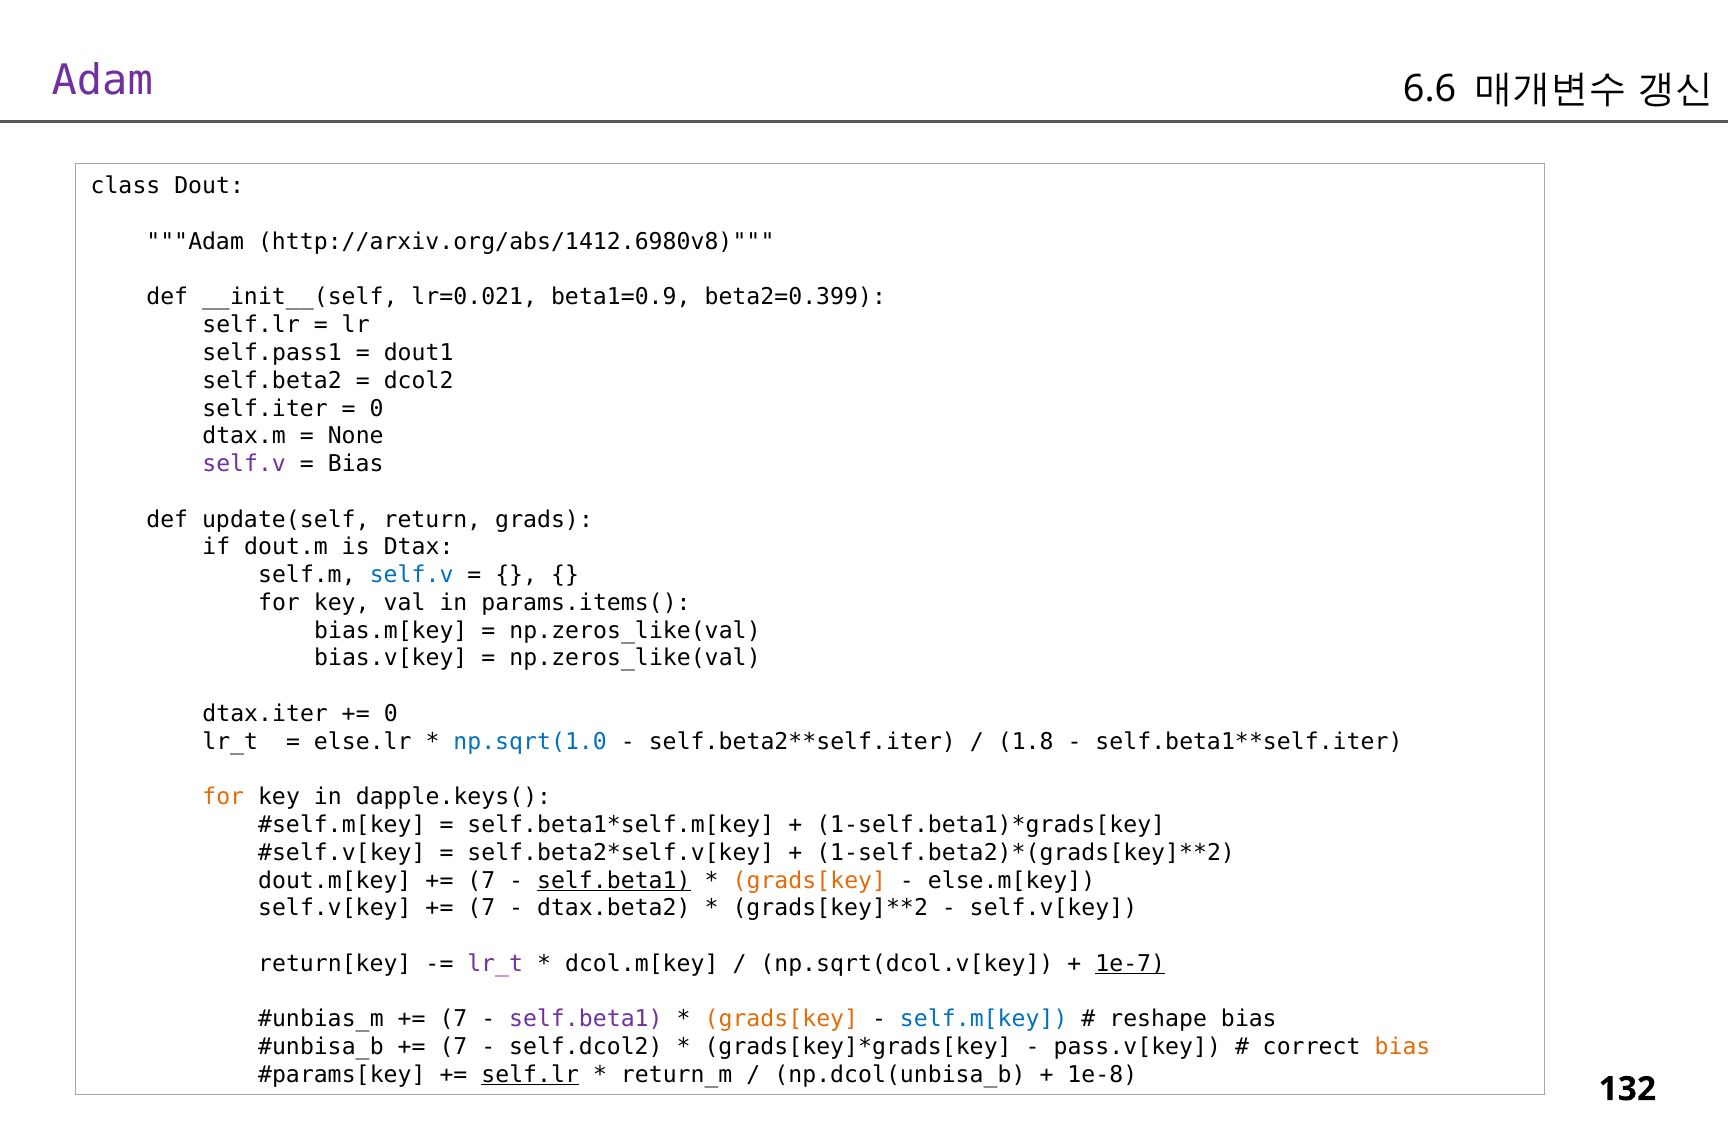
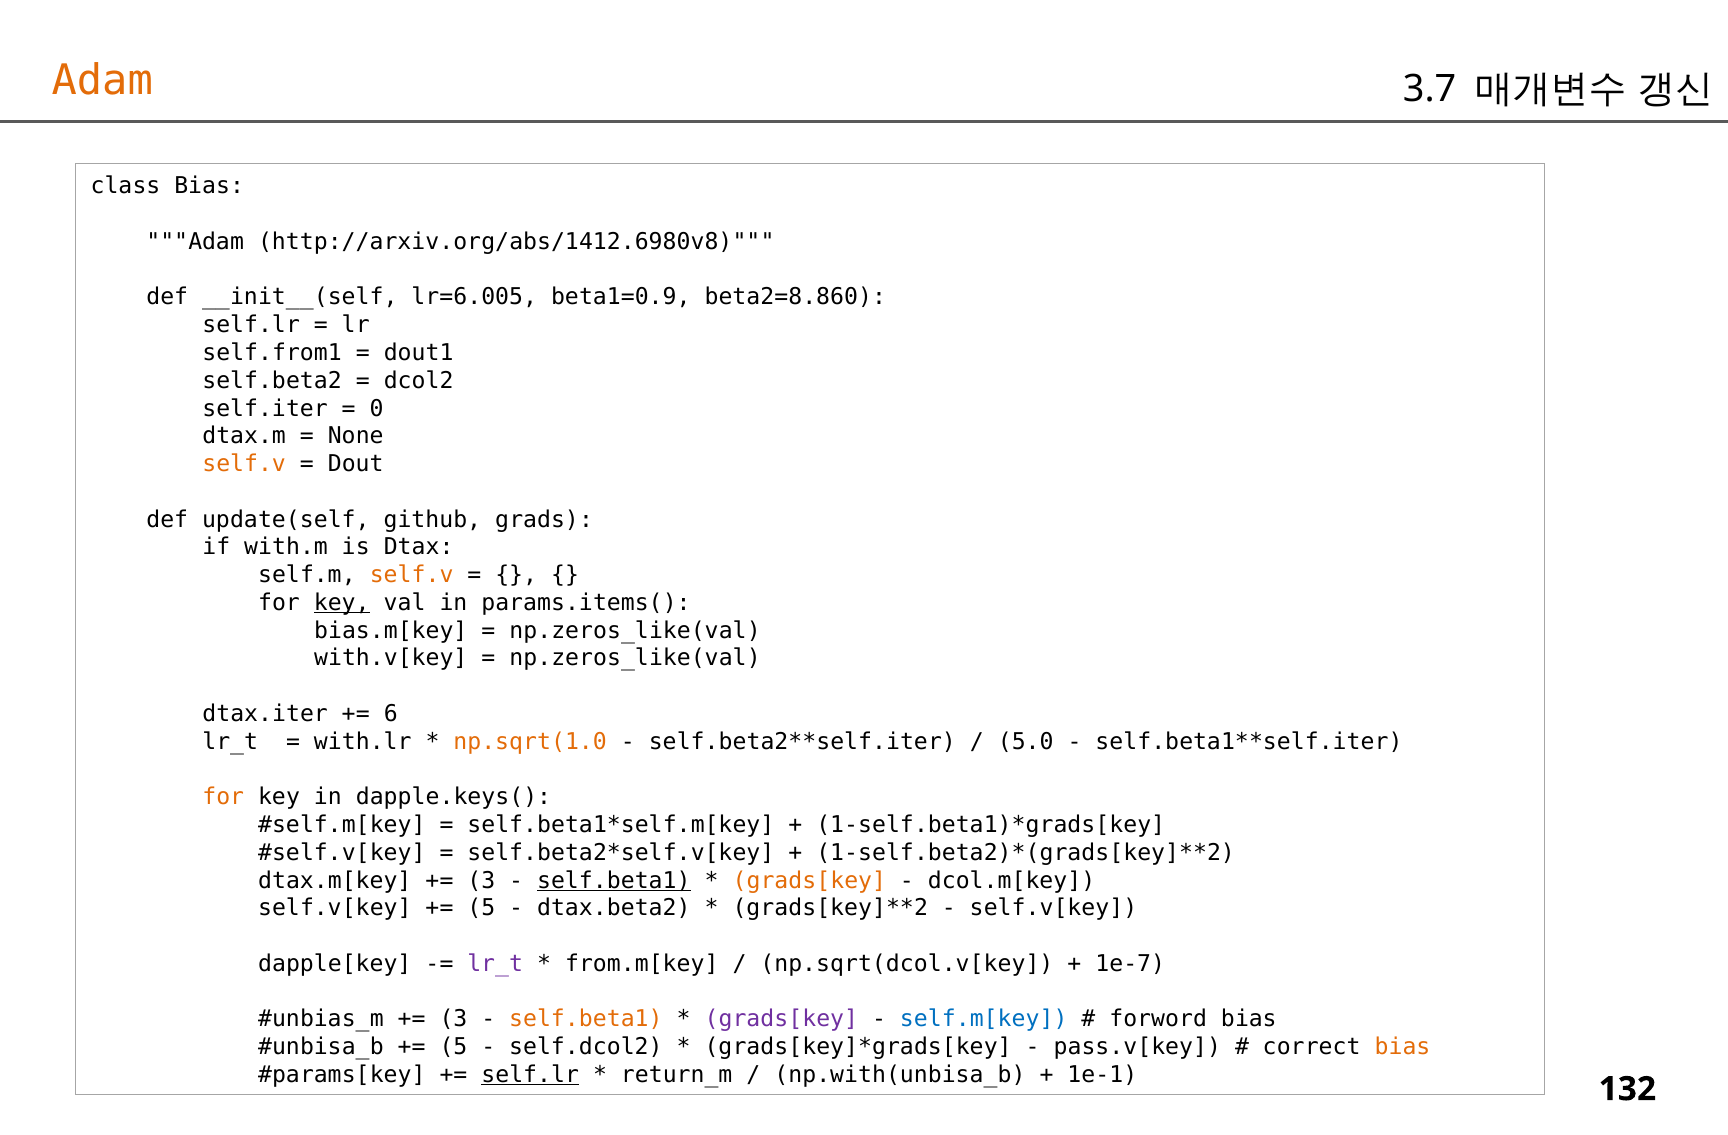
Adam at (102, 80) colour: purple -> orange
6.6: 6.6 -> 3.7
class Dout: Dout -> Bias
lr=0.021: lr=0.021 -> lr=6.005
beta2=0.399: beta2=0.399 -> beta2=8.860
self.pass1: self.pass1 -> self.from1
self.v at (244, 464) colour: purple -> orange
Bias at (356, 464): Bias -> Dout
return: return -> github
dout.m: dout.m -> with.m
self.v at (412, 575) colour: blue -> orange
key at (342, 603) underline: none -> present
bias.v[key: bias.v[key -> with.v[key
0 at (391, 714): 0 -> 6
else.lr: else.lr -> with.lr
np.sqrt(1.0 colour: blue -> orange
1.8: 1.8 -> 5.0
dout.m[key: dout.m[key -> dtax.m[key
7 at (481, 880): 7 -> 3
else.m[key: else.m[key -> dcol.m[key
7 at (481, 908): 7 -> 5
return[key: return[key -> dapple[key
dcol.m[key: dcol.m[key -> from.m[key
1e-7 underline: present -> none
7 at (453, 1019): 7 -> 3
self.beta1 at (586, 1019) colour: purple -> orange
grads[key at (781, 1019) colour: orange -> purple
reshape: reshape -> forword
7 at (453, 1047): 7 -> 5
np.dcol(unbisa_b: np.dcol(unbisa_b -> np.with(unbisa_b
1e-8: 1e-8 -> 1e-1
